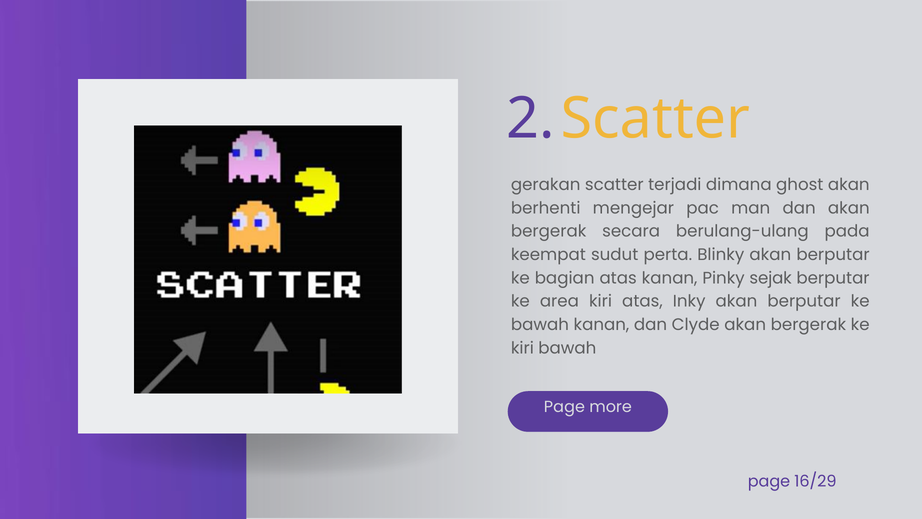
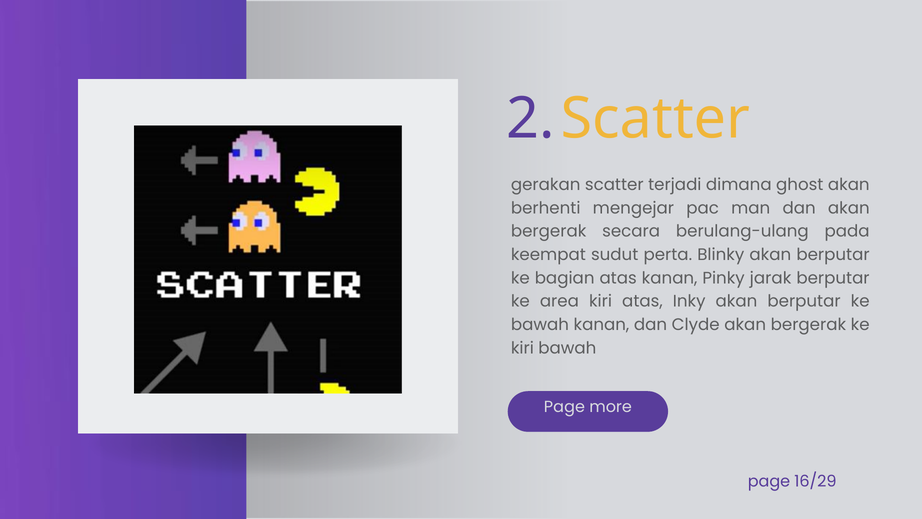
sejak: sejak -> jarak
